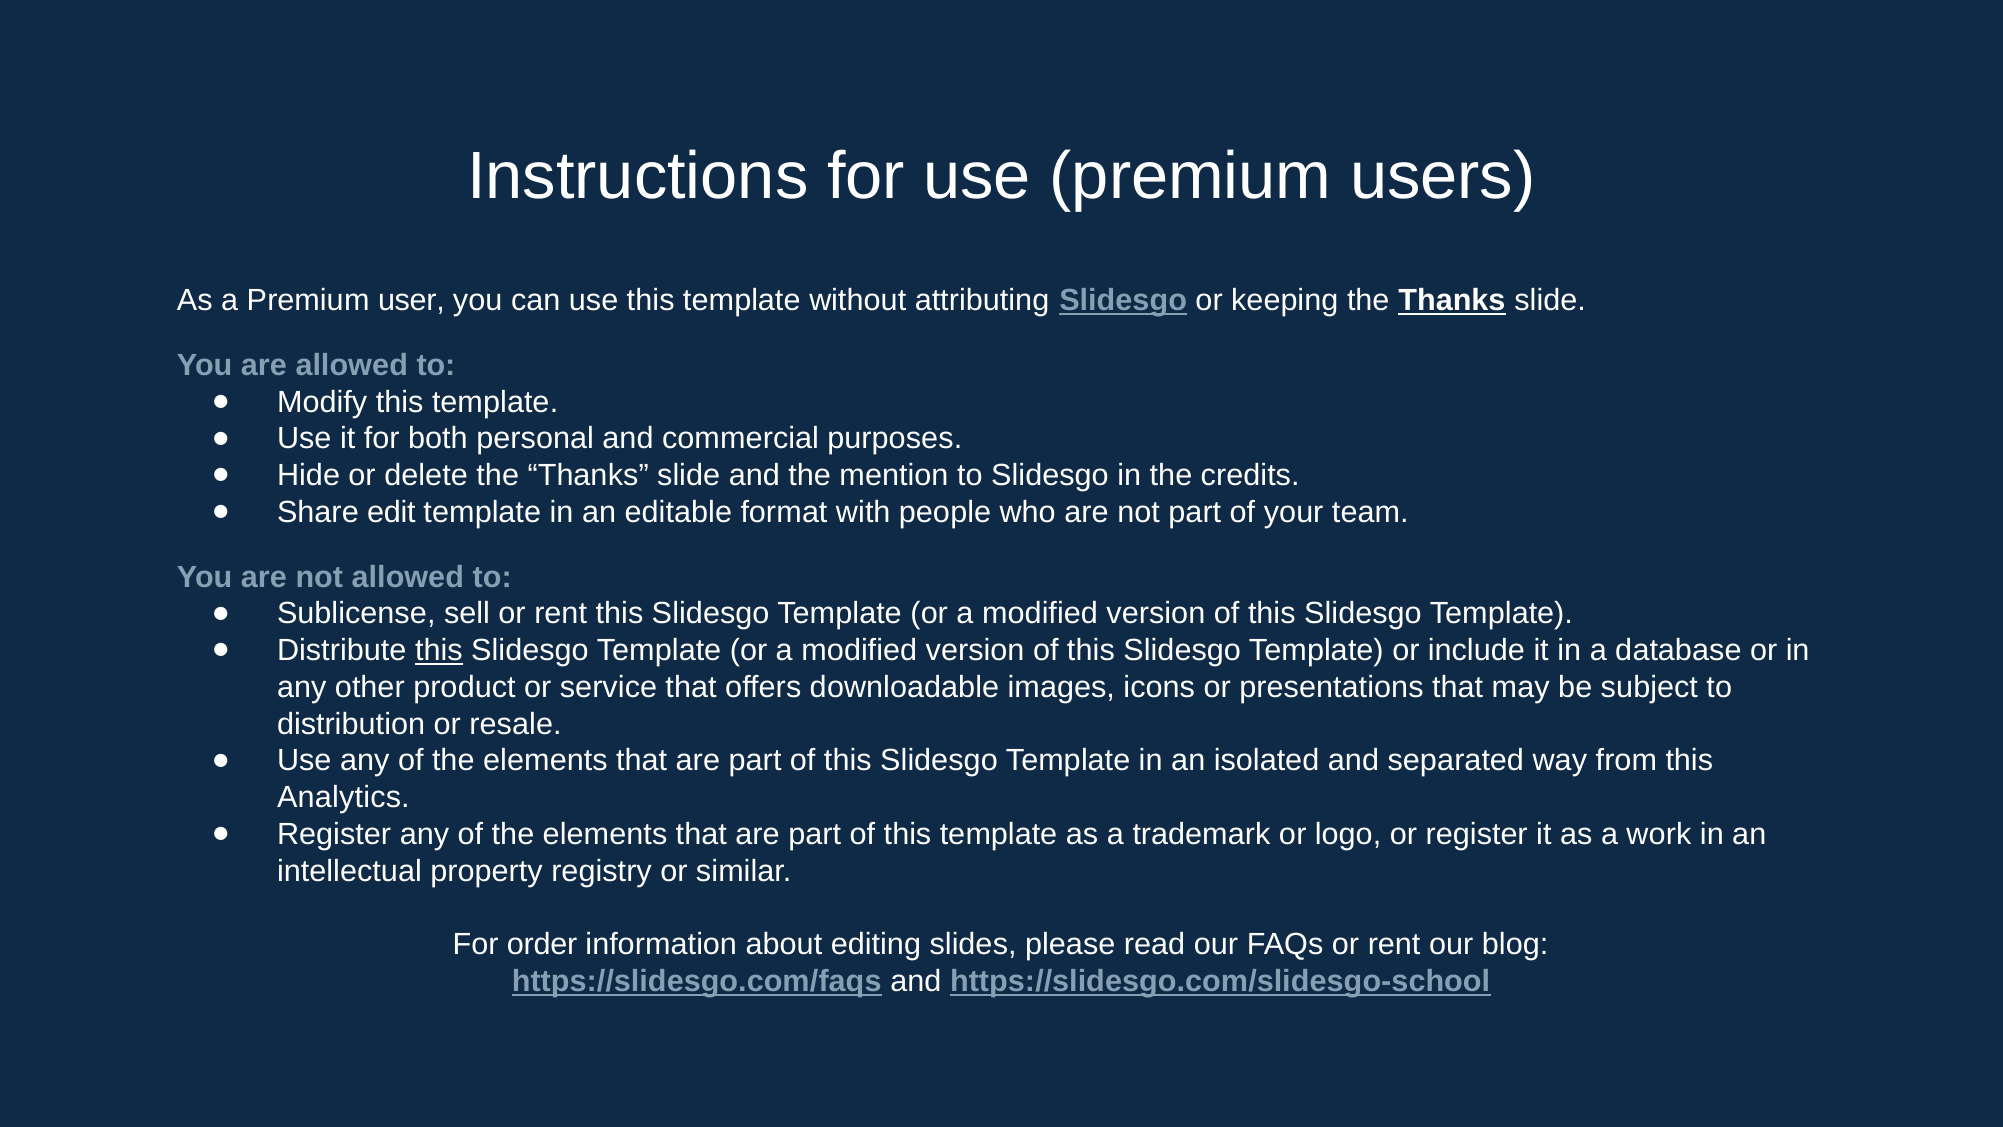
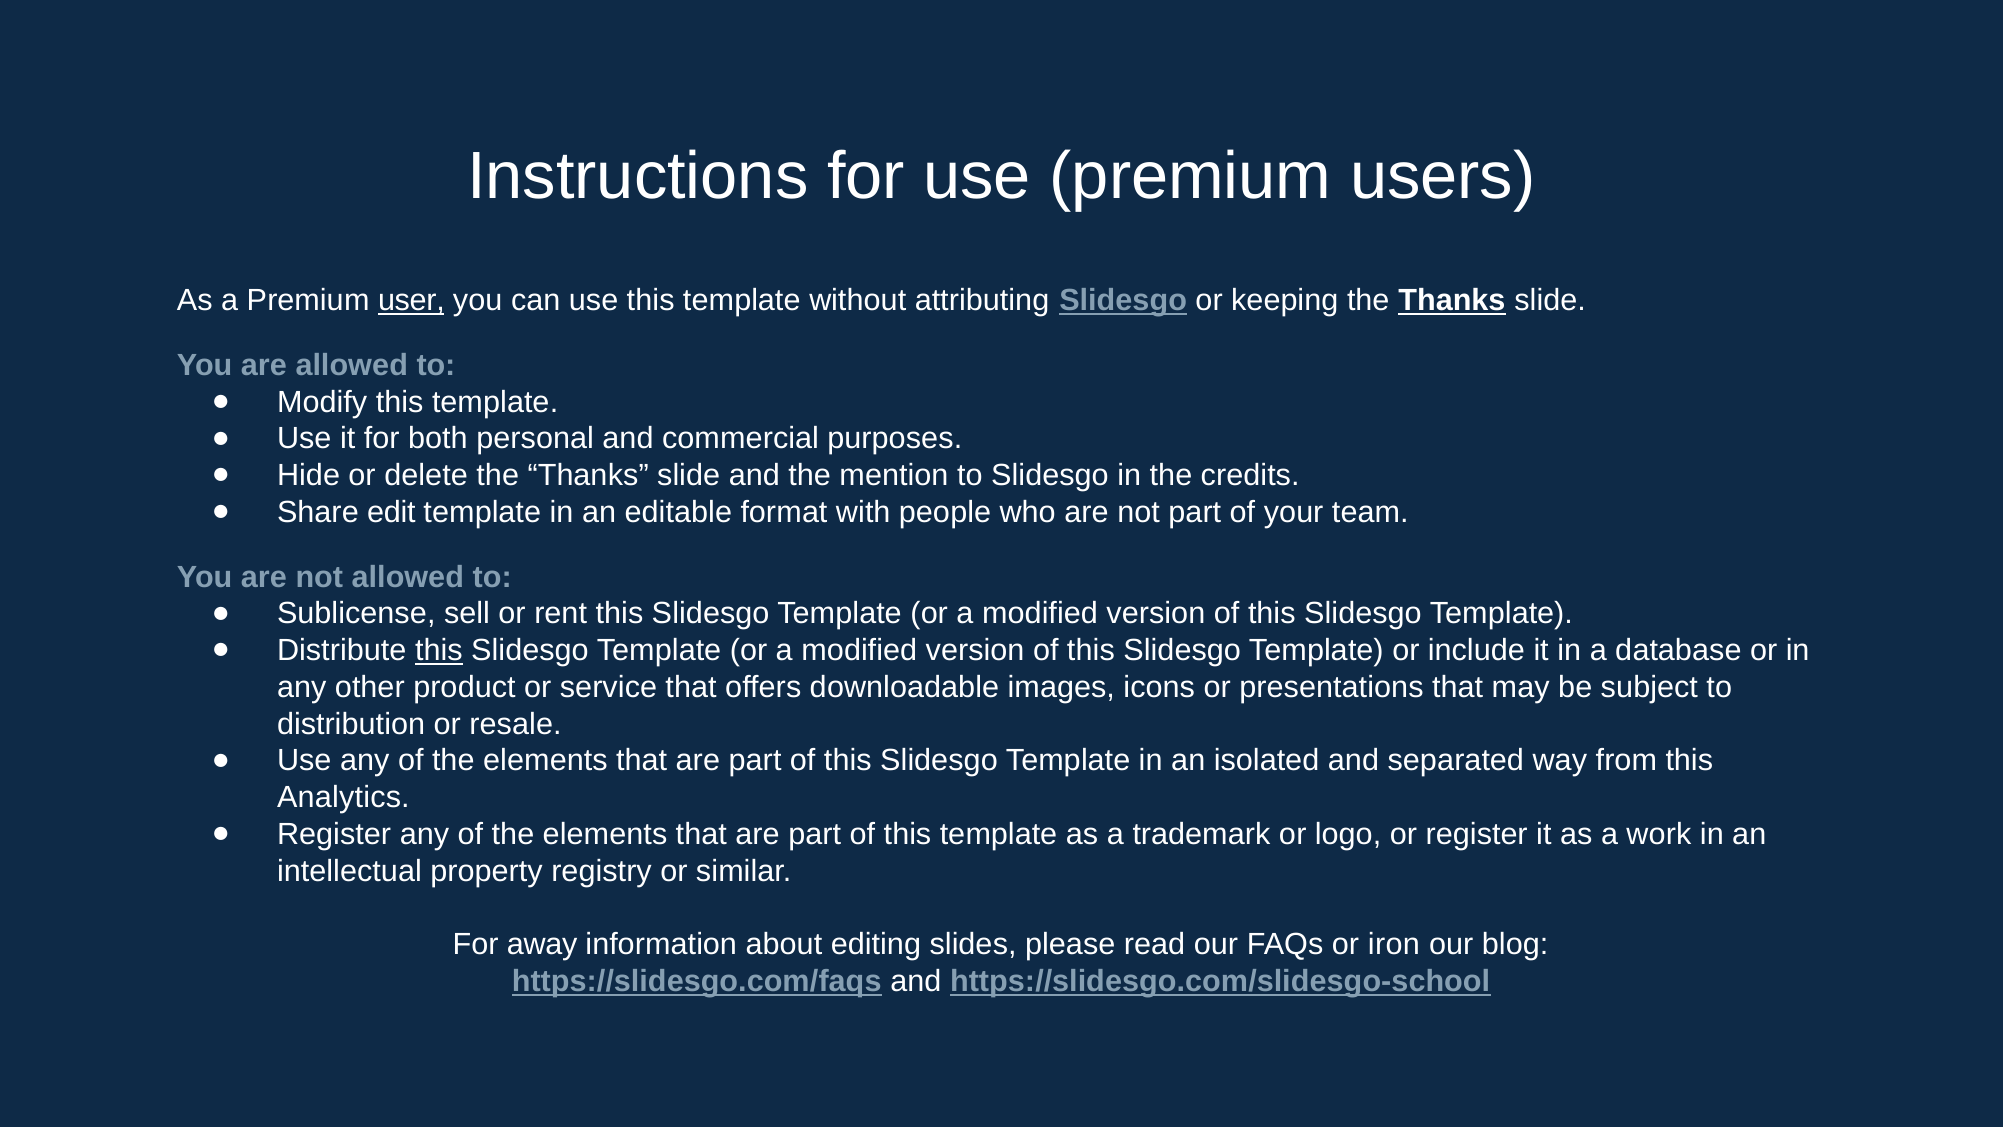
user underline: none -> present
order: order -> away
FAQs or rent: rent -> iron
